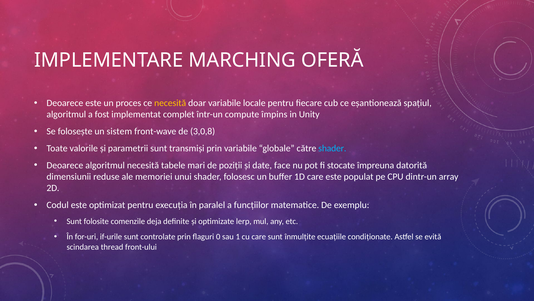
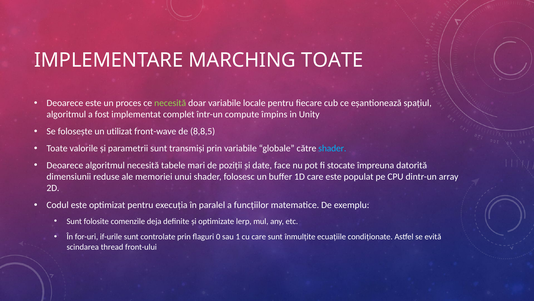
MARCHING OFERĂ: OFERĂ -> TOATE
necesită at (170, 103) colour: yellow -> light green
sistem: sistem -> utilizat
3,0,8: 3,0,8 -> 8,8,5
